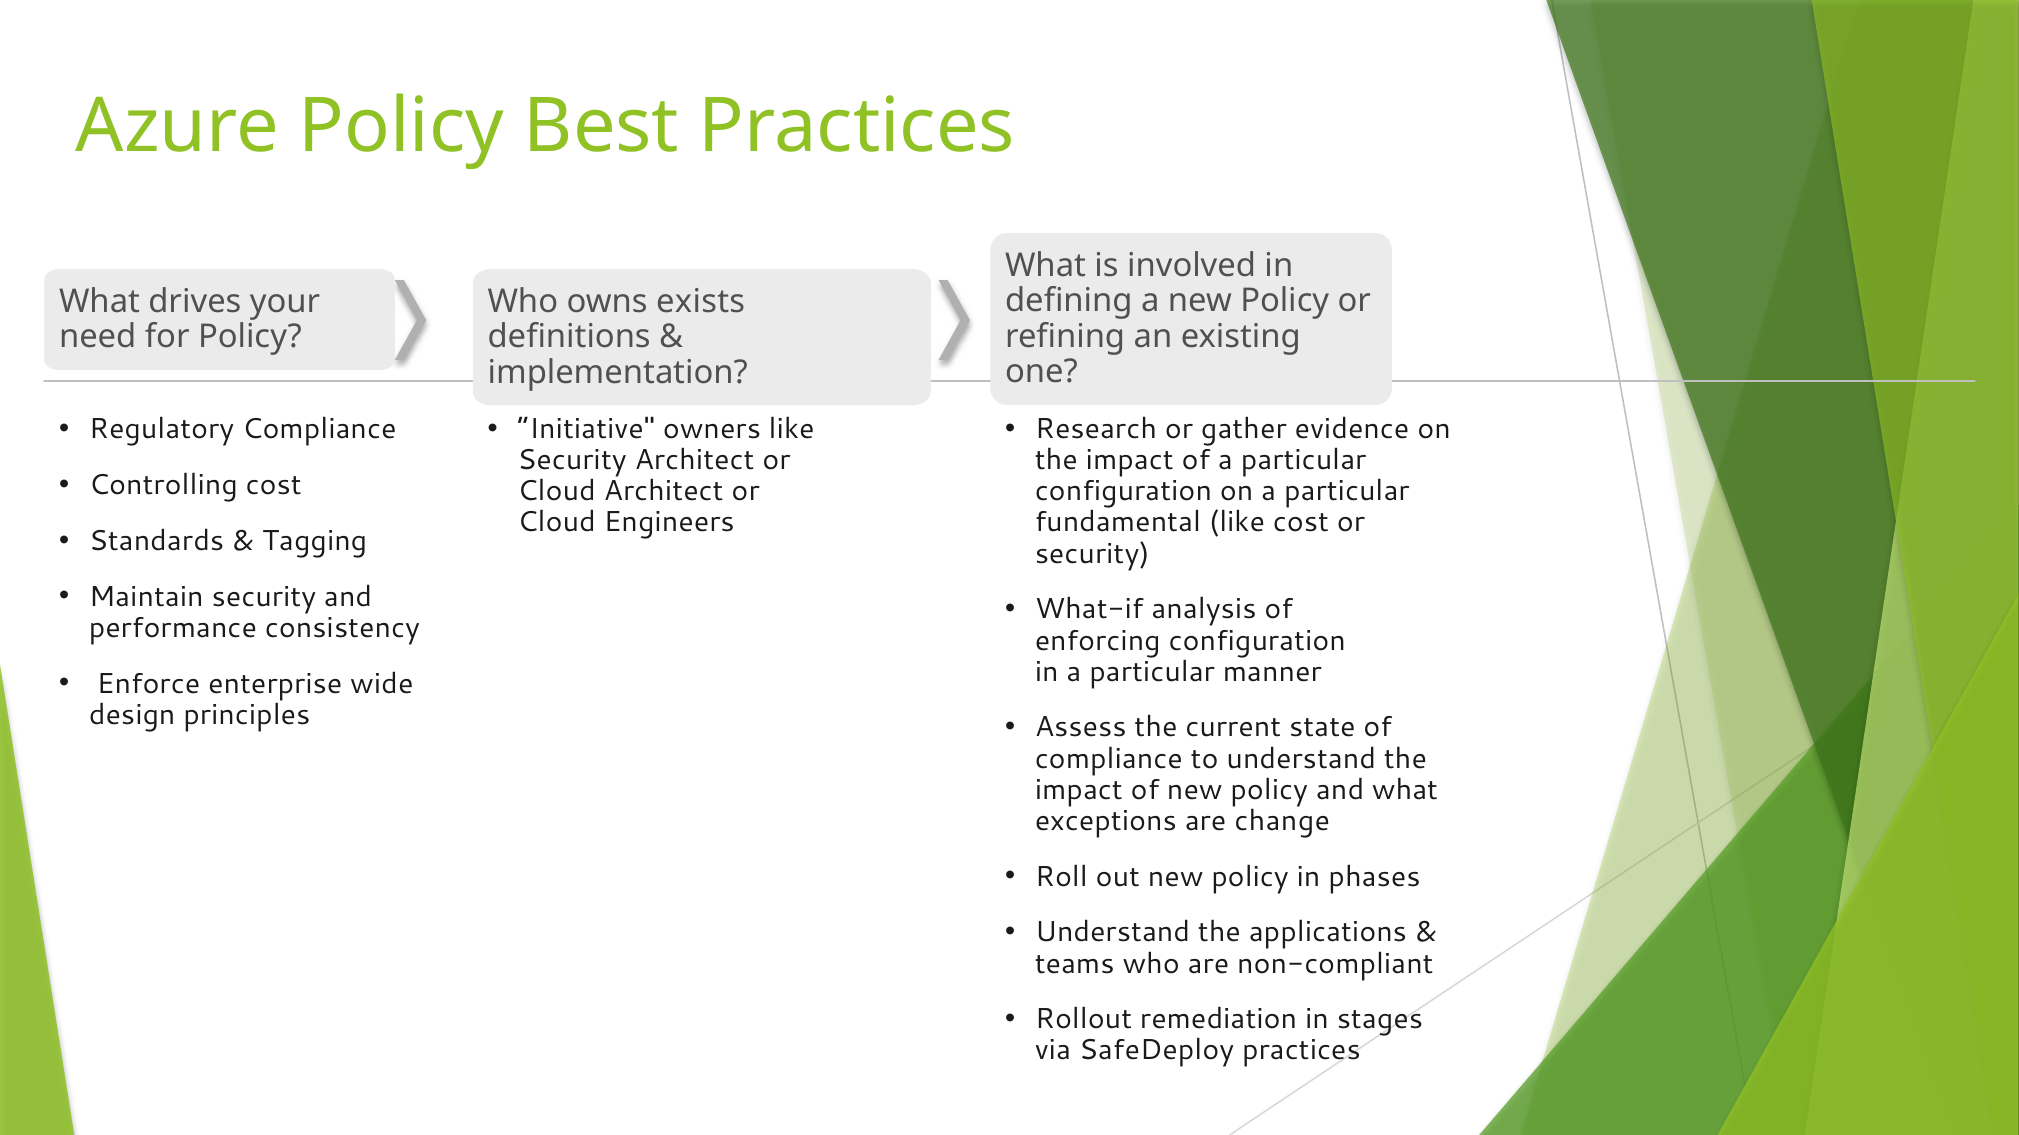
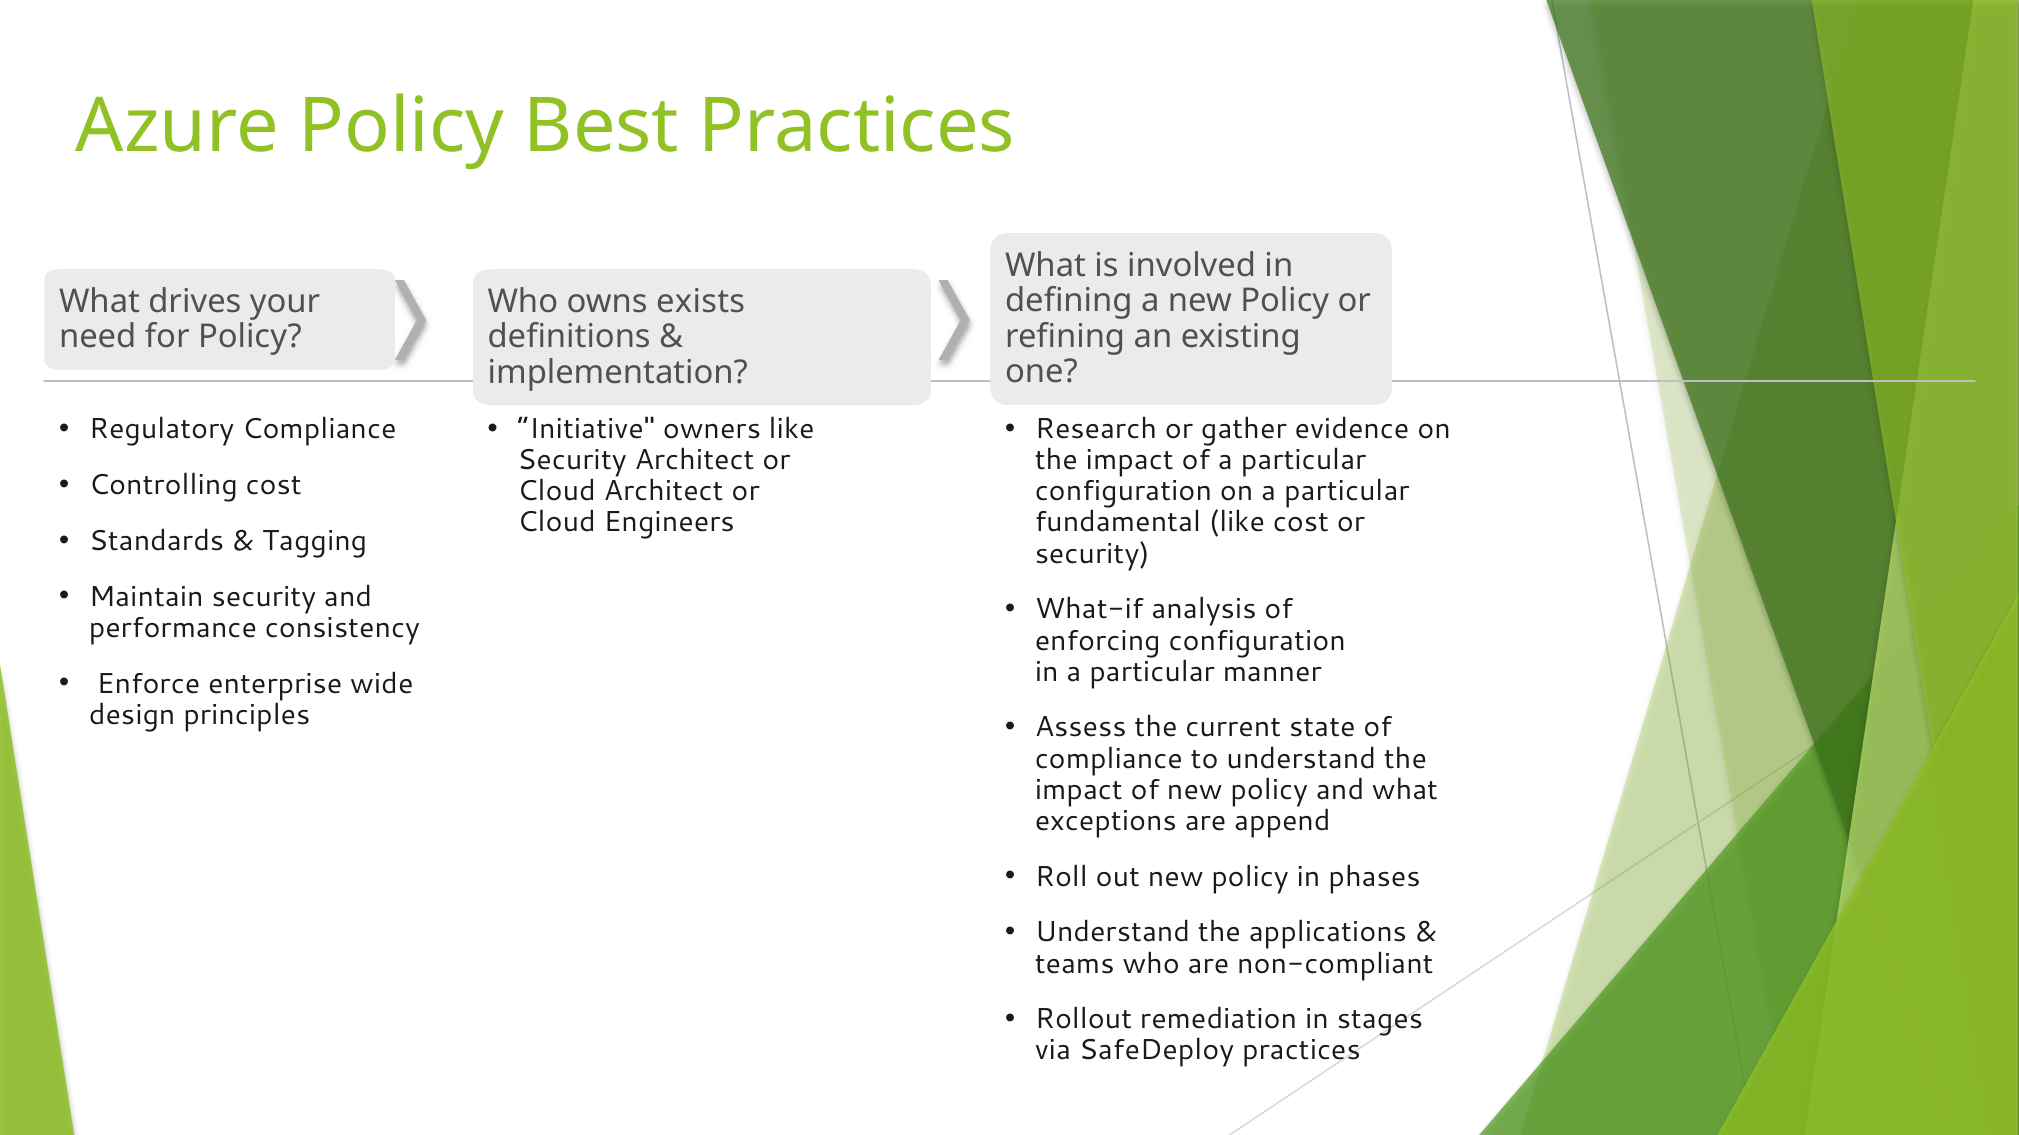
change: change -> append
